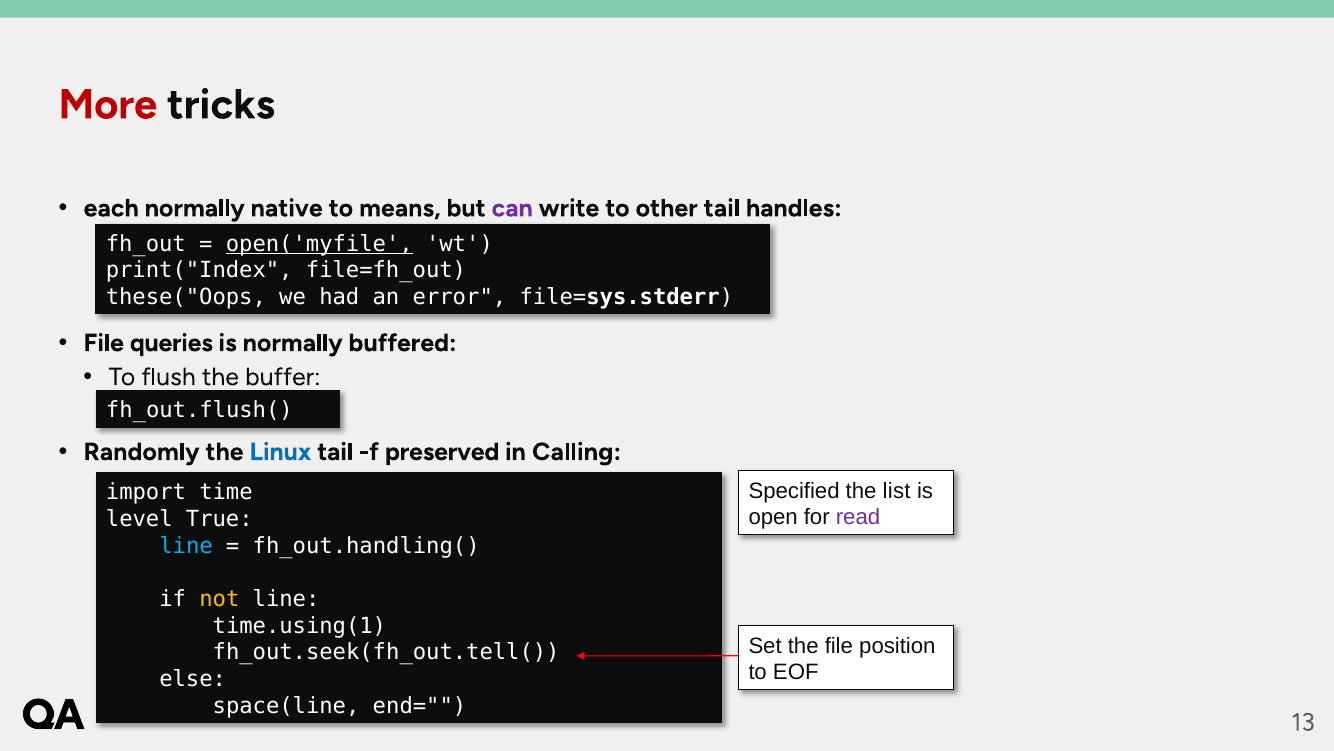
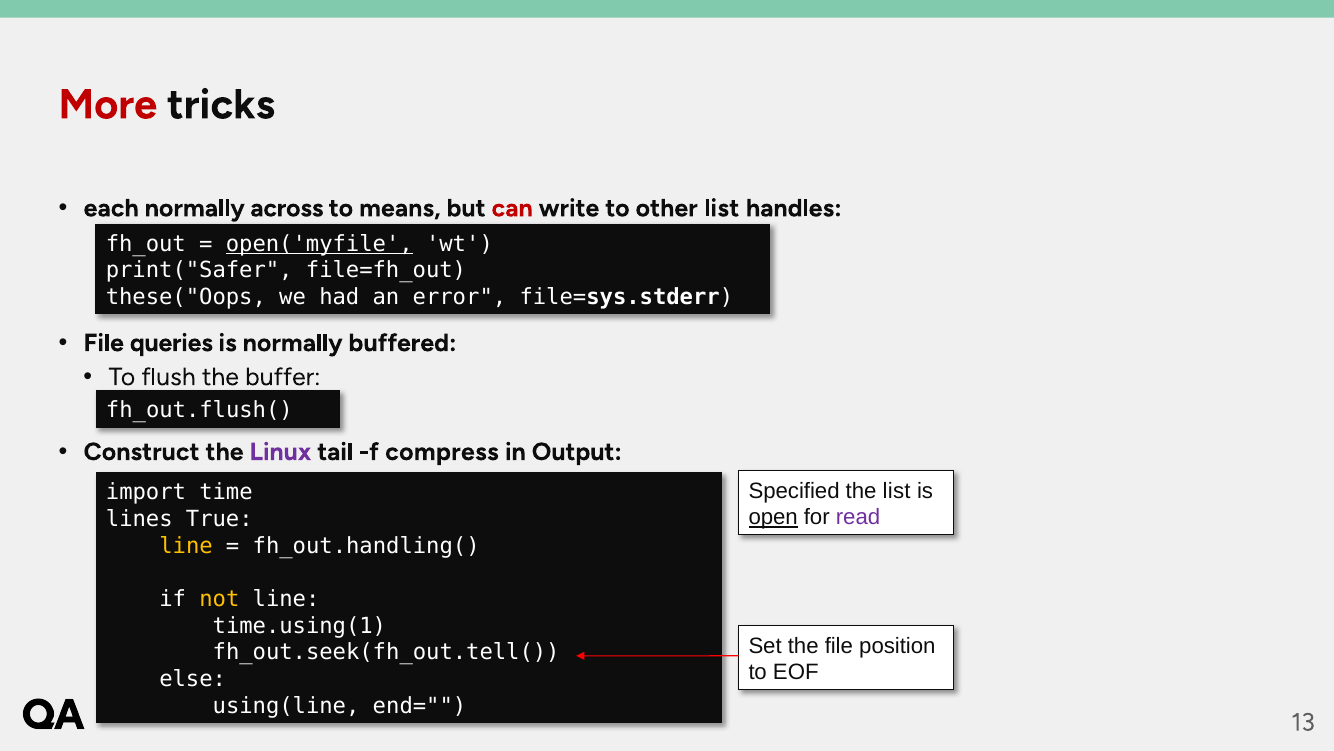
native: native -> across
can colour: purple -> red
other tail: tail -> list
print("Index: print("Index -> print("Safer
Randomly: Randomly -> Construct
Linux colour: blue -> purple
preserved: preserved -> compress
Calling: Calling -> Output
open underline: none -> present
level: level -> lines
line at (186, 545) colour: light blue -> yellow
space(line: space(line -> using(line
